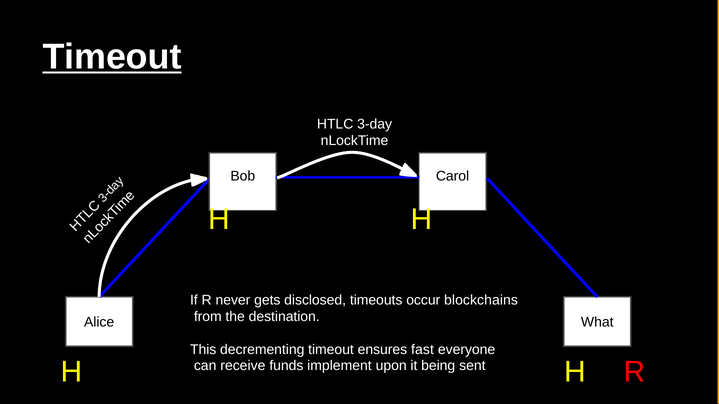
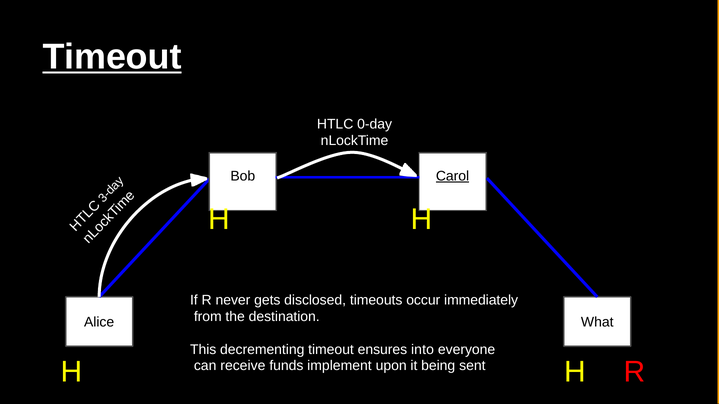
3-day: 3-day -> 0-day
Carol underline: none -> present
blockchains: blockchains -> immediately
fast: fast -> into
